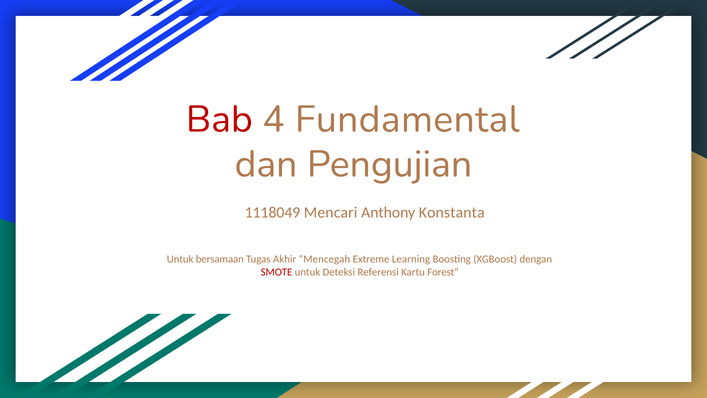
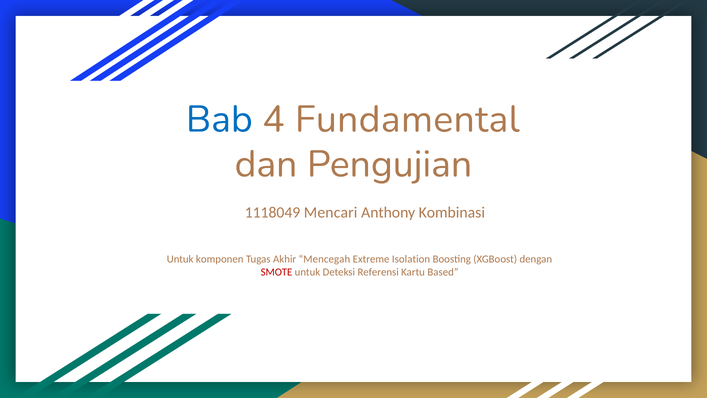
Bab colour: red -> blue
Konstanta: Konstanta -> Kombinasi
bersamaan: bersamaan -> komponen
Learning: Learning -> Isolation
Forest: Forest -> Based
